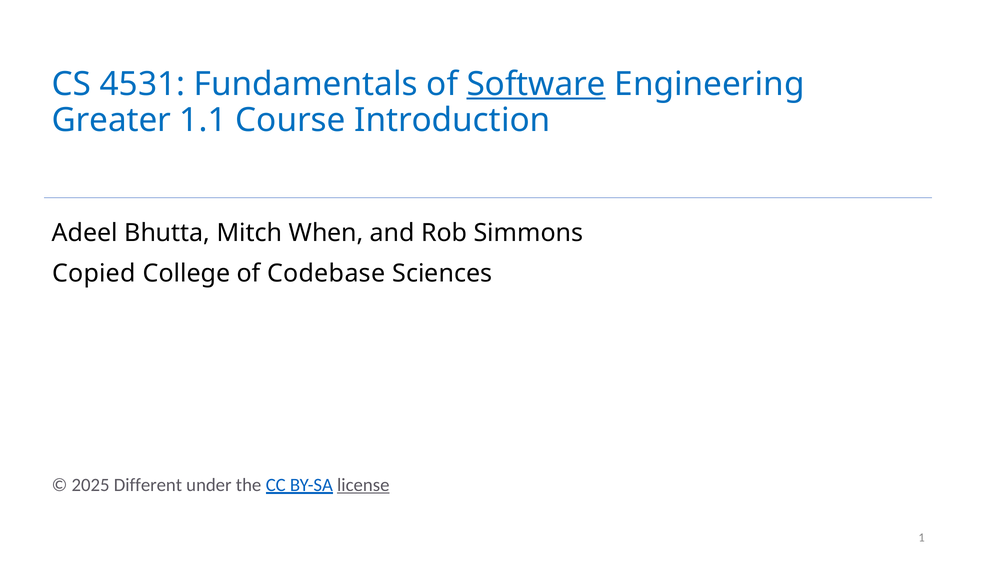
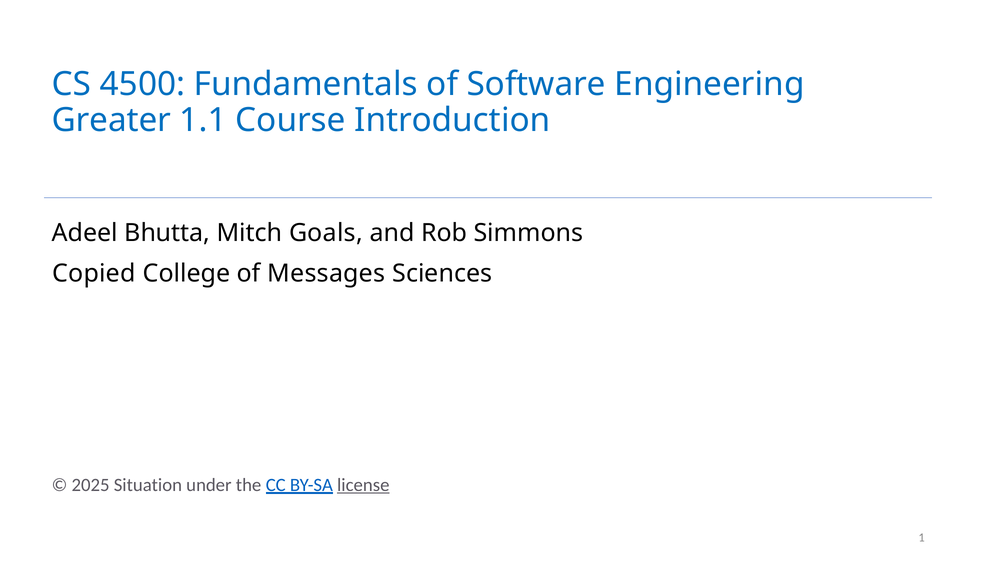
4531: 4531 -> 4500
Software underline: present -> none
When: When -> Goals
Codebase: Codebase -> Messages
Different: Different -> Situation
